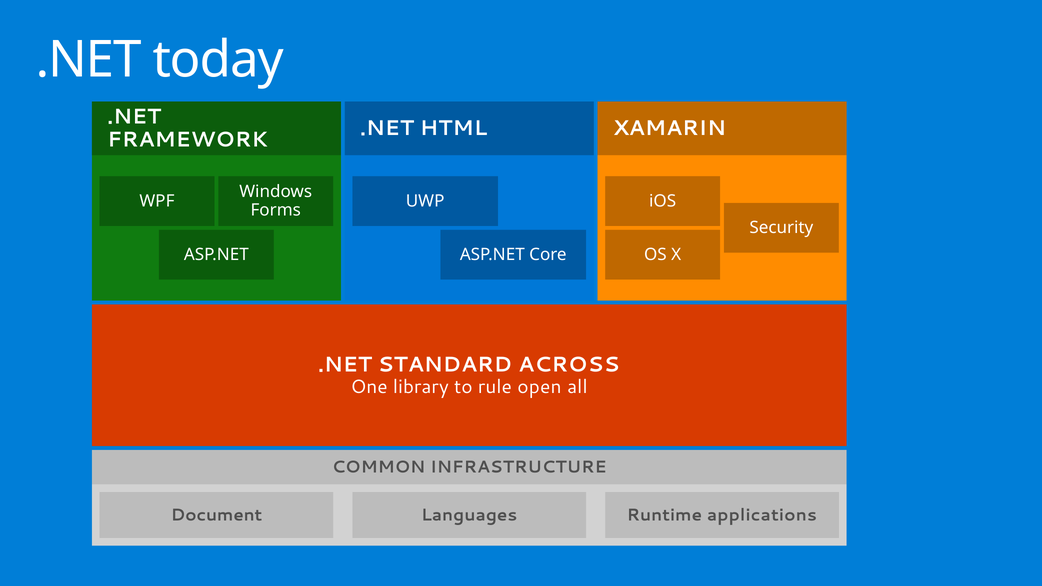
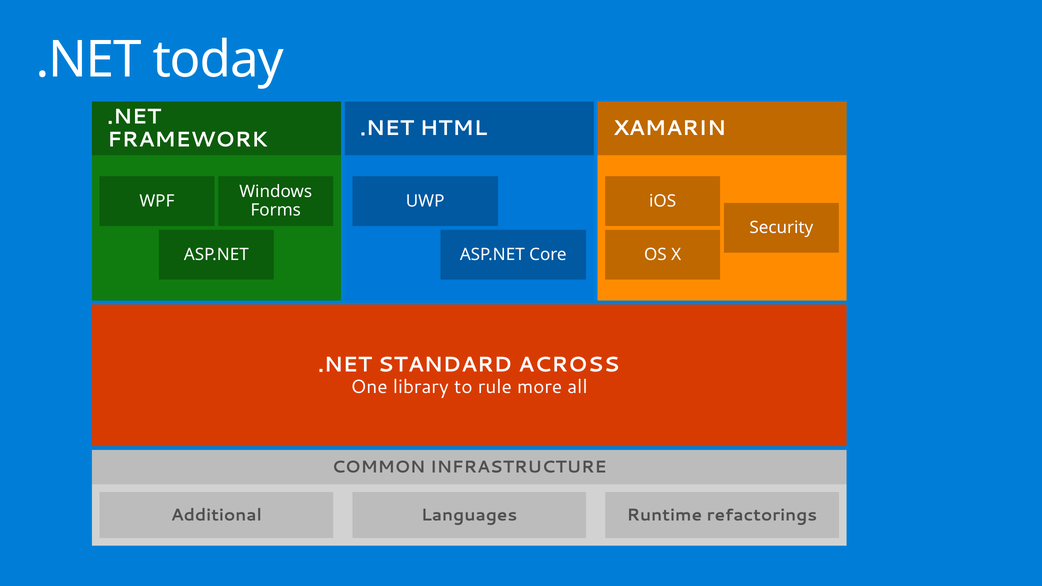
open: open -> more
Document: Document -> Additional
applications: applications -> refactorings
